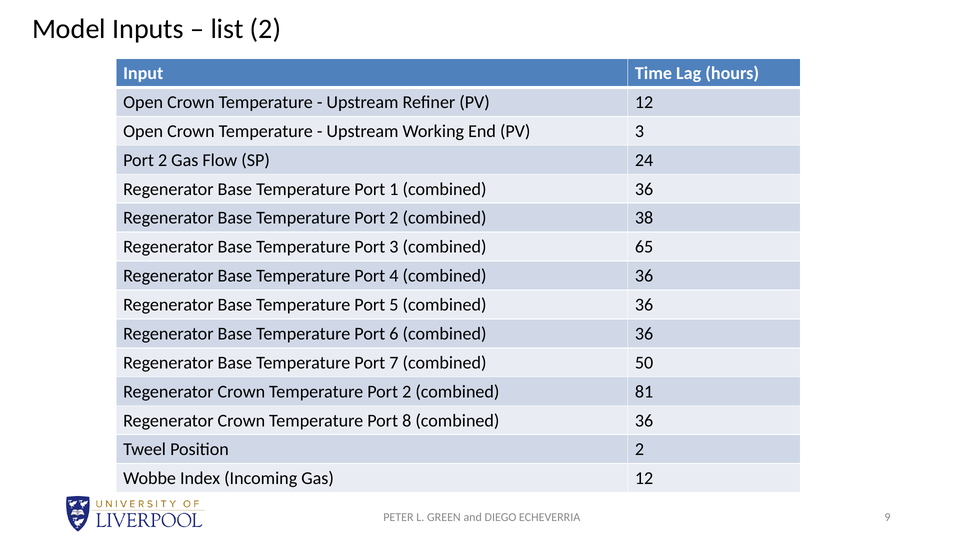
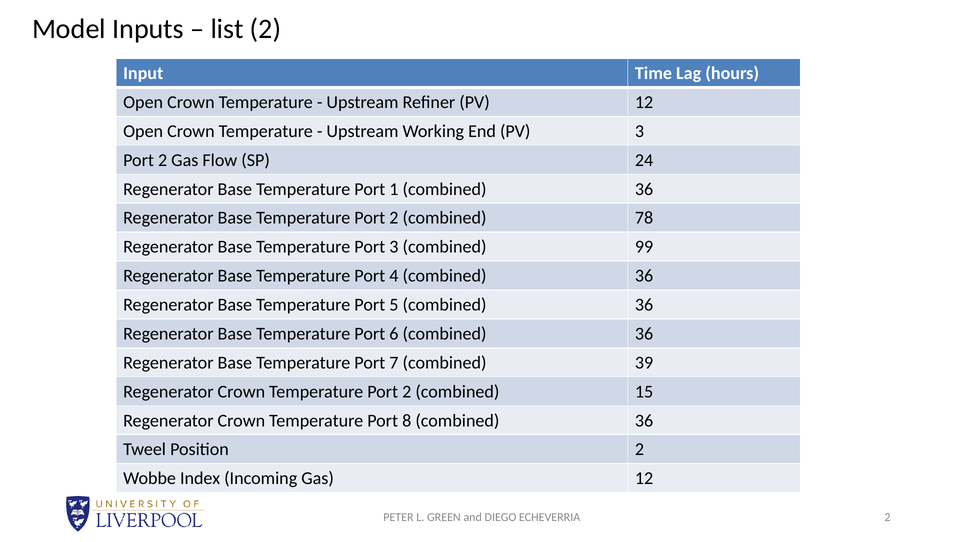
38: 38 -> 78
65: 65 -> 99
50: 50 -> 39
81: 81 -> 15
ECHEVERRIA 9: 9 -> 2
